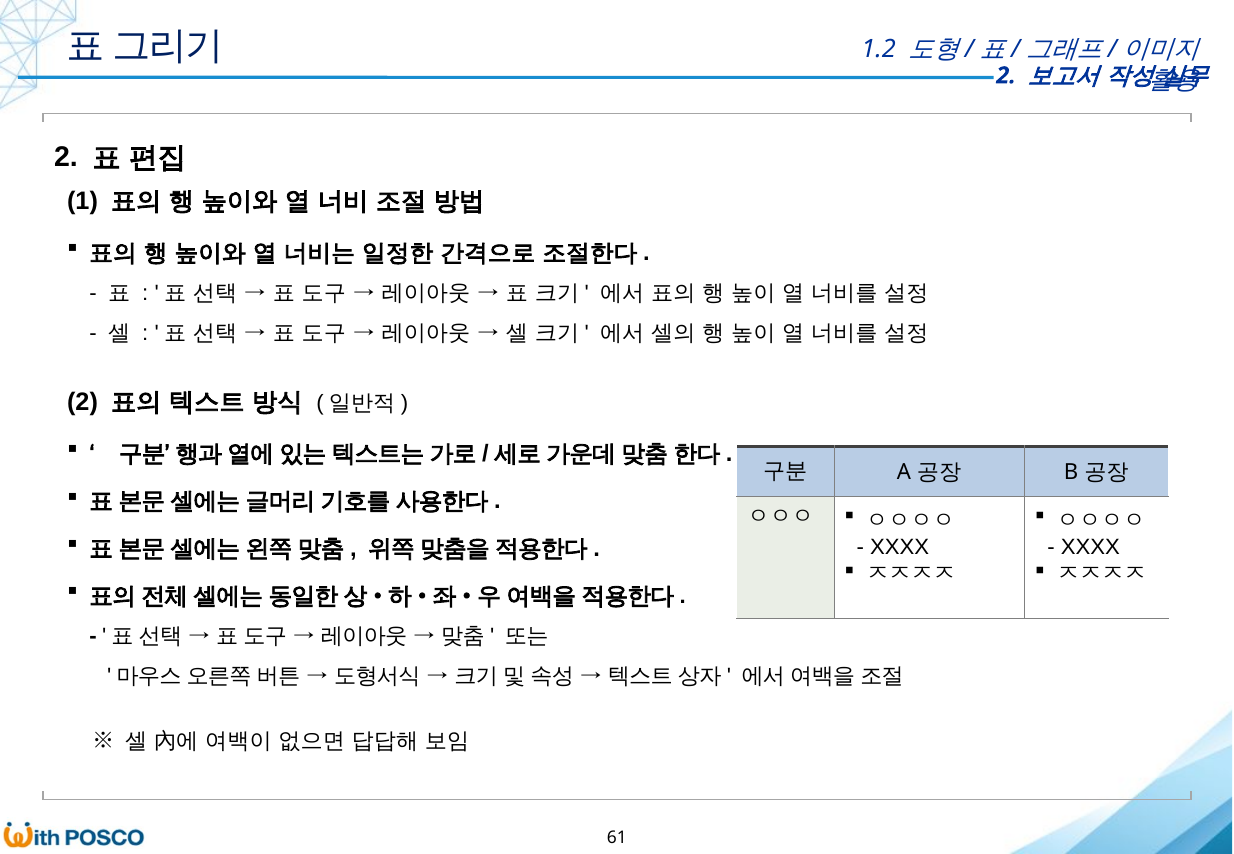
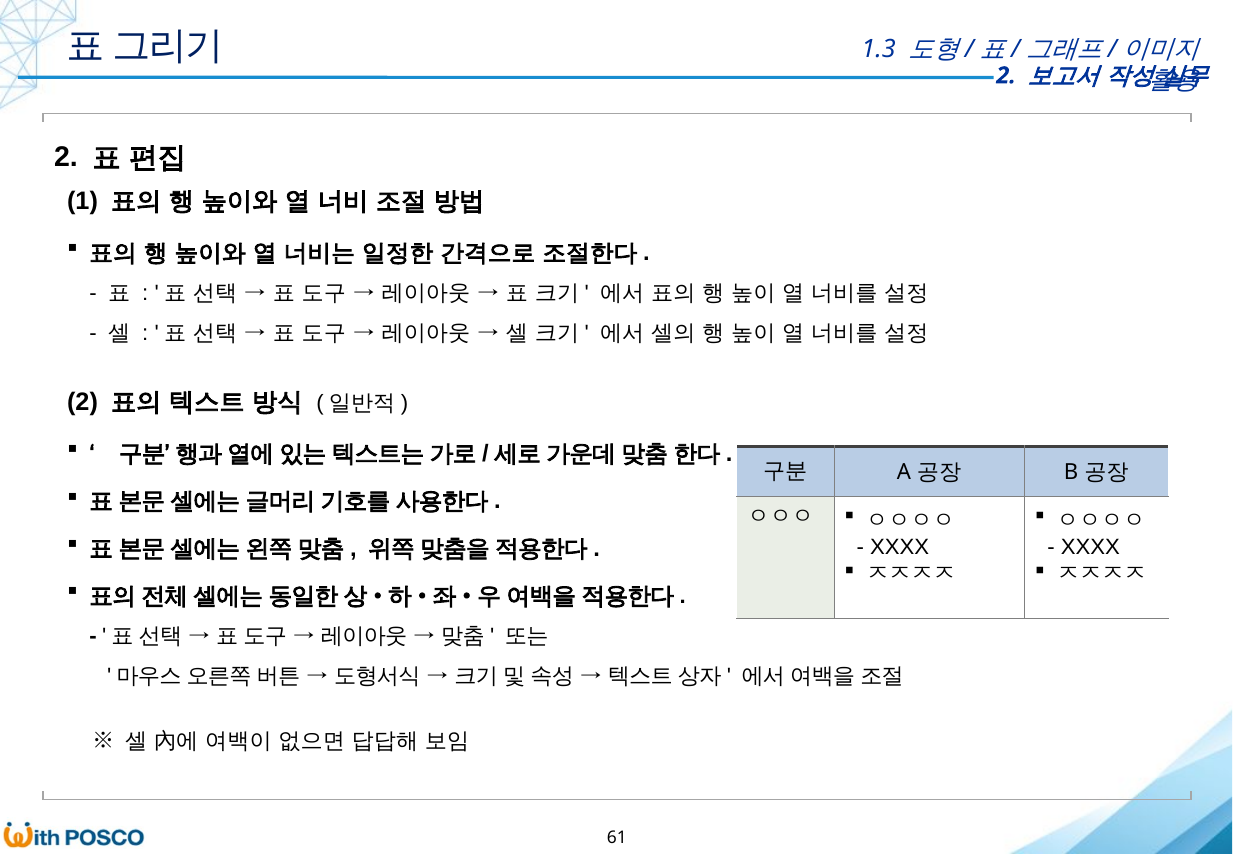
1.2: 1.2 -> 1.3
